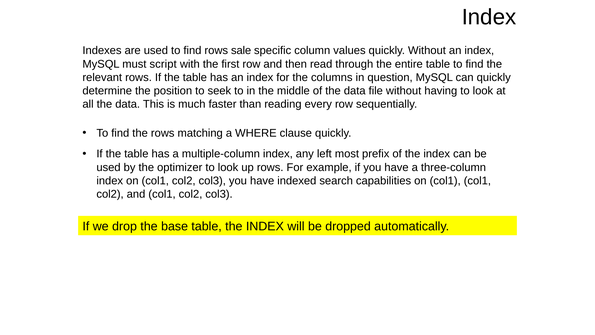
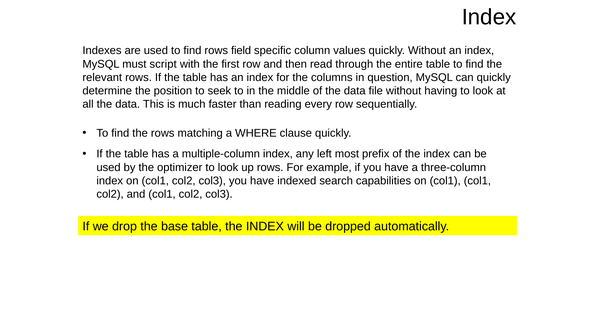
sale: sale -> field
